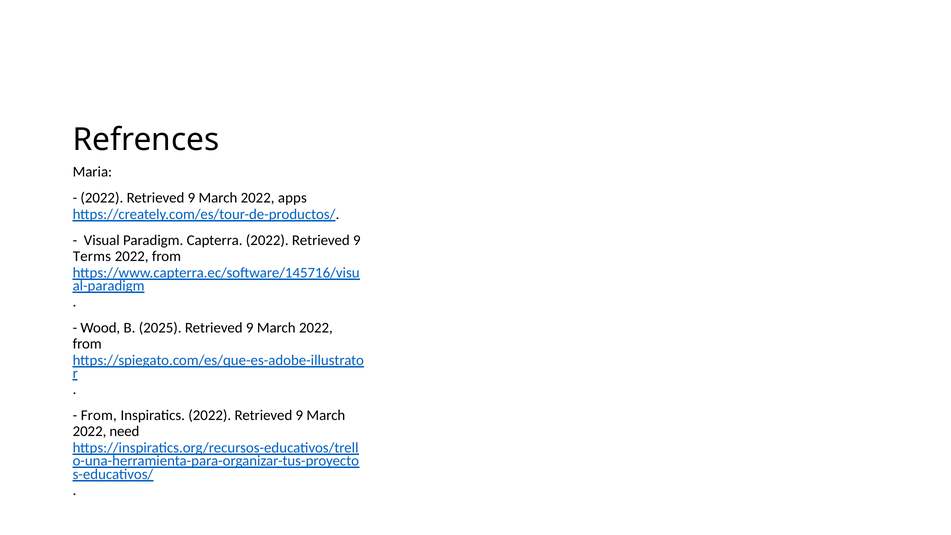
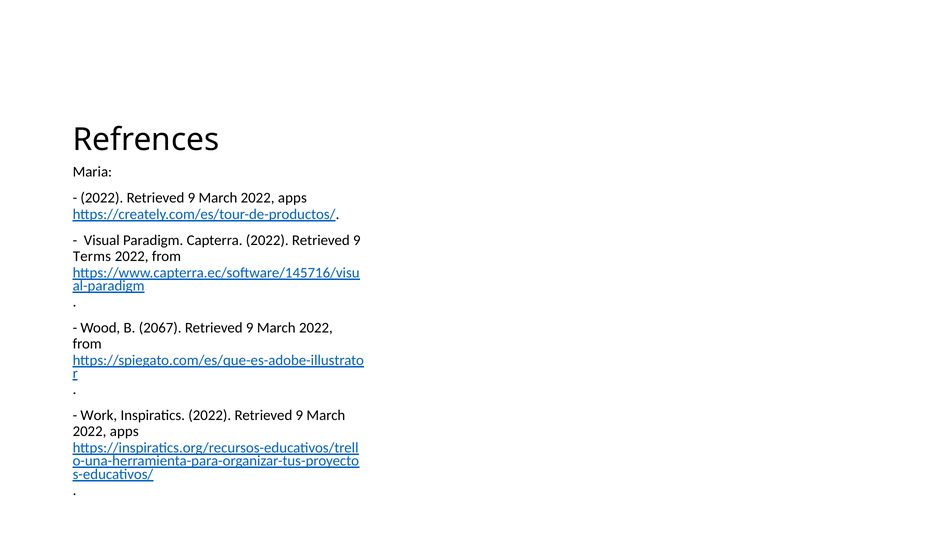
2025: 2025 -> 2067
From at (99, 415): From -> Work
need at (124, 432): need -> apps
